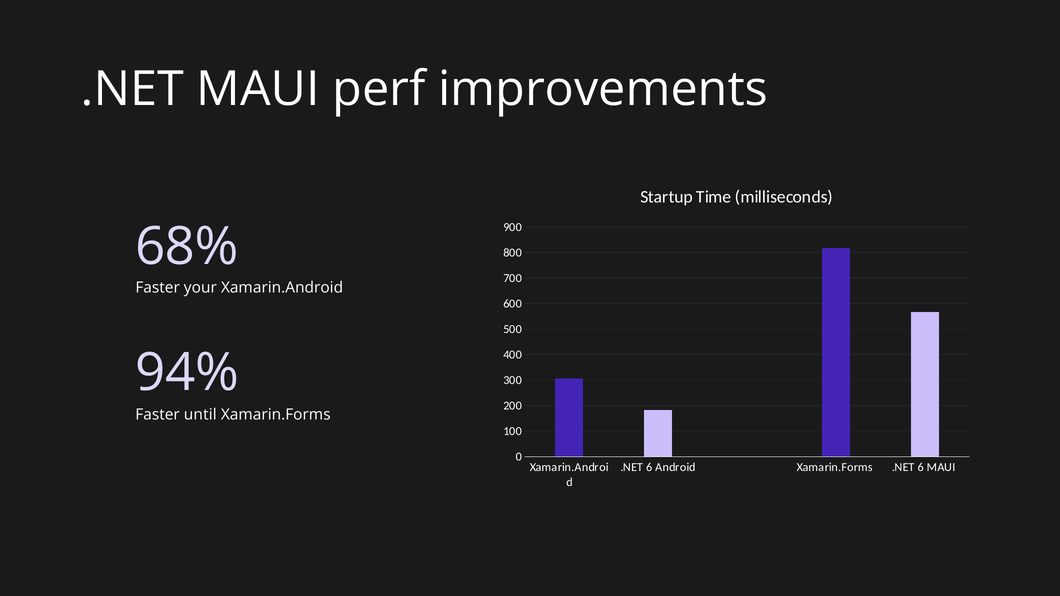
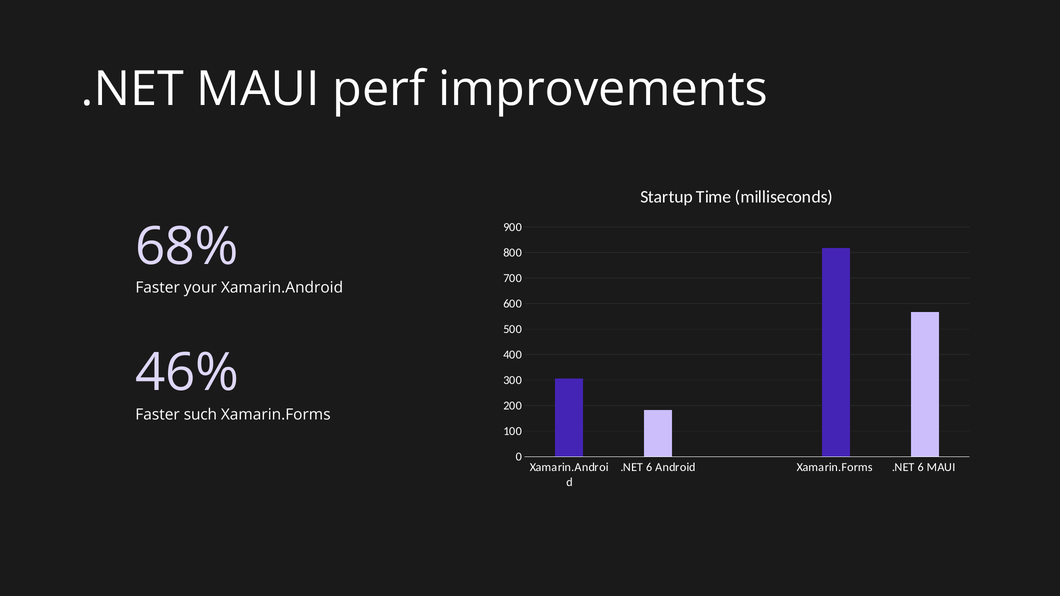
94%: 94% -> 46%
until: until -> such
